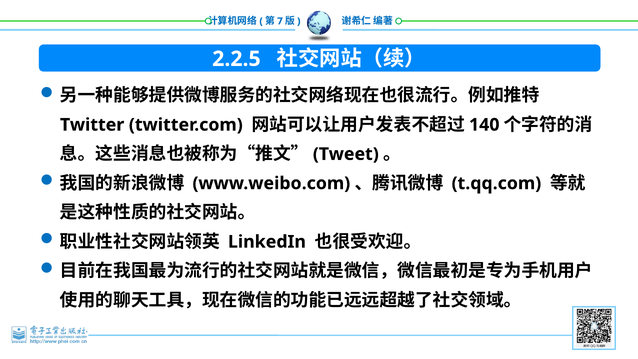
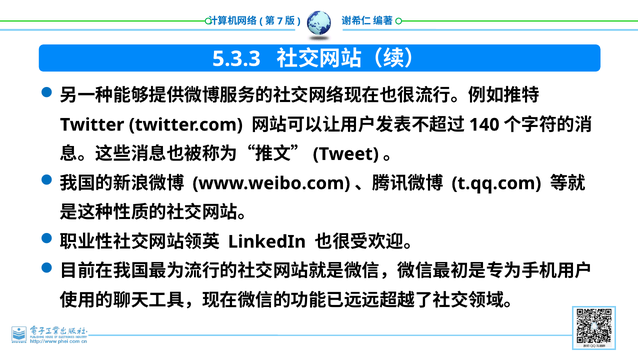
2.2.5: 2.2.5 -> 5.3.3
